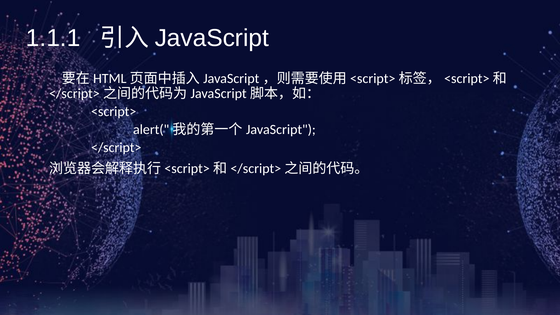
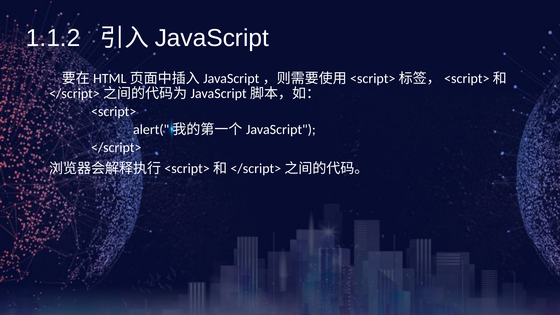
1.1.1: 1.1.1 -> 1.1.2
